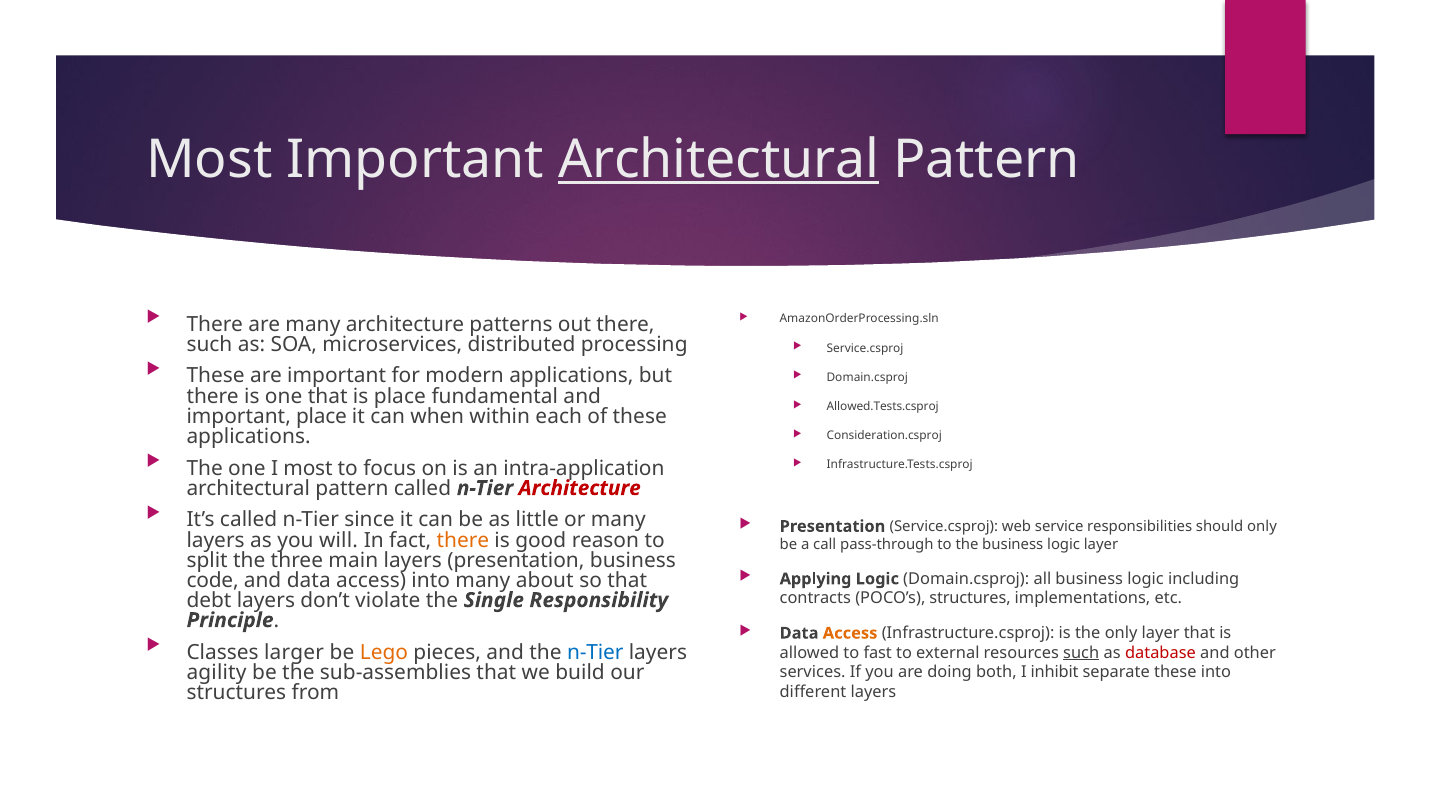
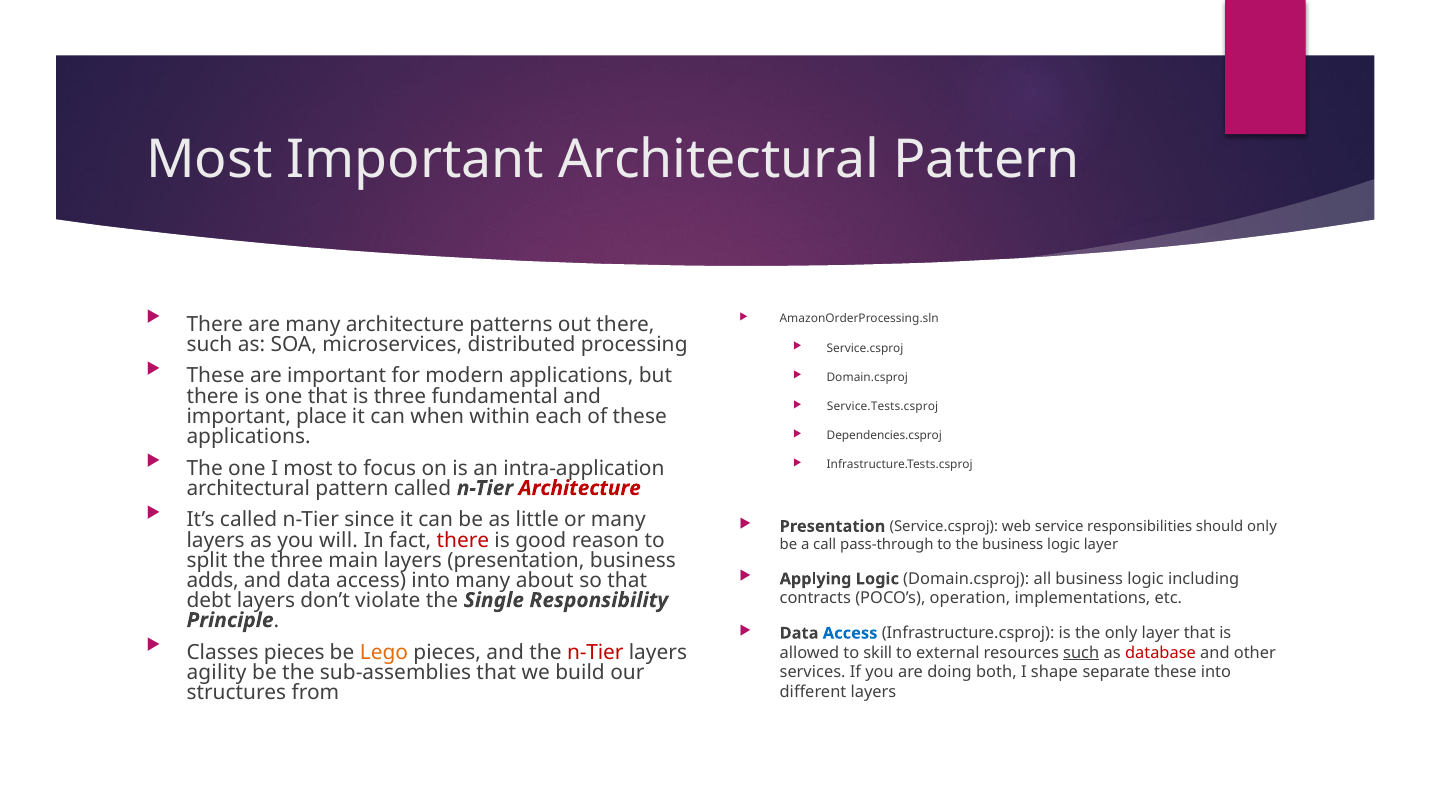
Architectural at (719, 160) underline: present -> none
is place: place -> three
Allowed.Tests.csproj: Allowed.Tests.csproj -> Service.Tests.csproj
Consideration.csproj: Consideration.csproj -> Dependencies.csproj
there at (463, 540) colour: orange -> red
code: code -> adds
POCO’s structures: structures -> operation
Access at (850, 633) colour: orange -> blue
Classes larger: larger -> pieces
n-Tier at (595, 652) colour: blue -> red
fast: fast -> skill
inhibit: inhibit -> shape
